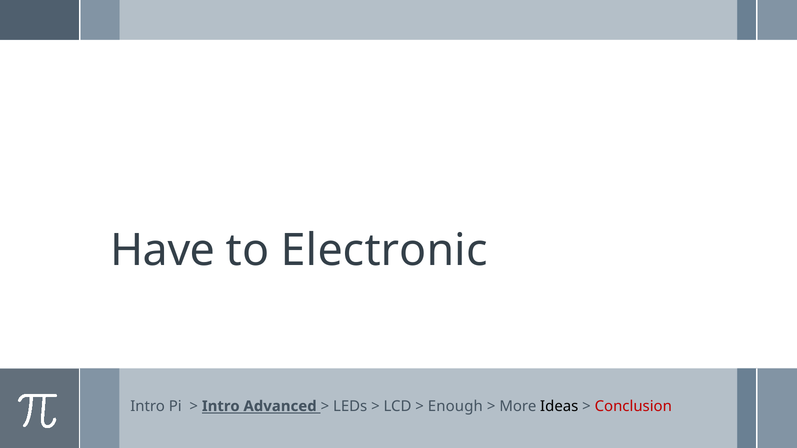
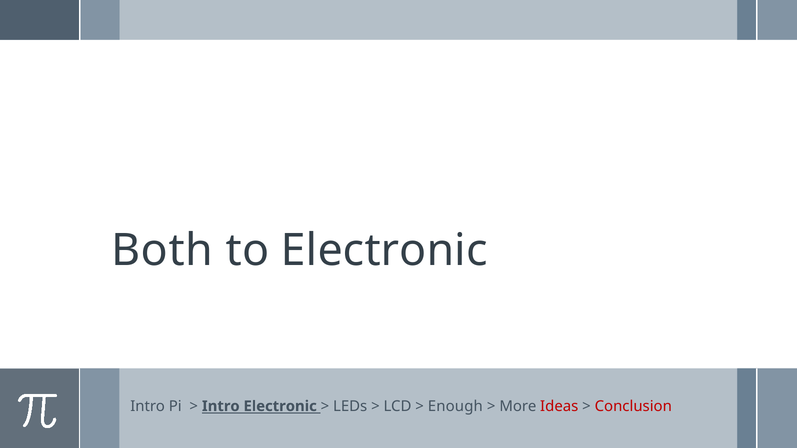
Have: Have -> Both
Intro Advanced: Advanced -> Electronic
Ideas colour: black -> red
